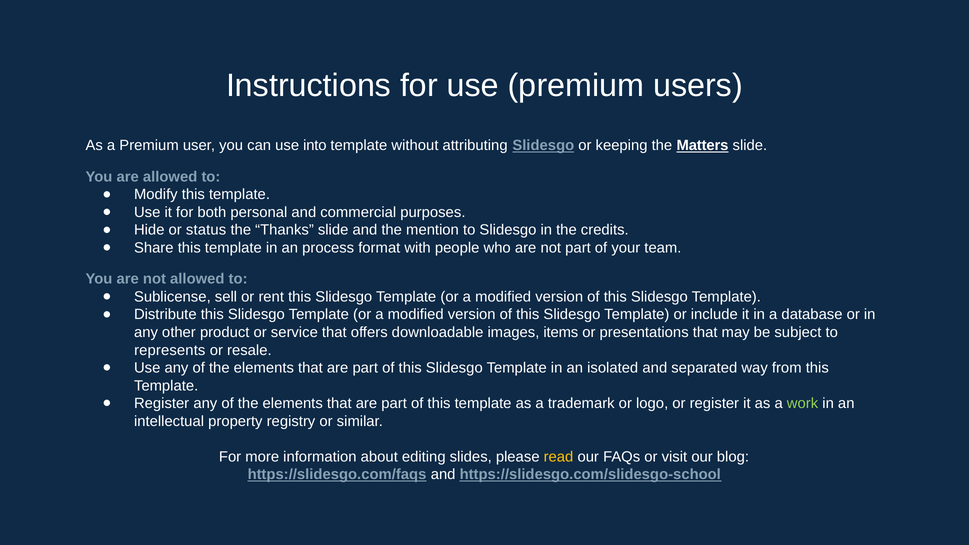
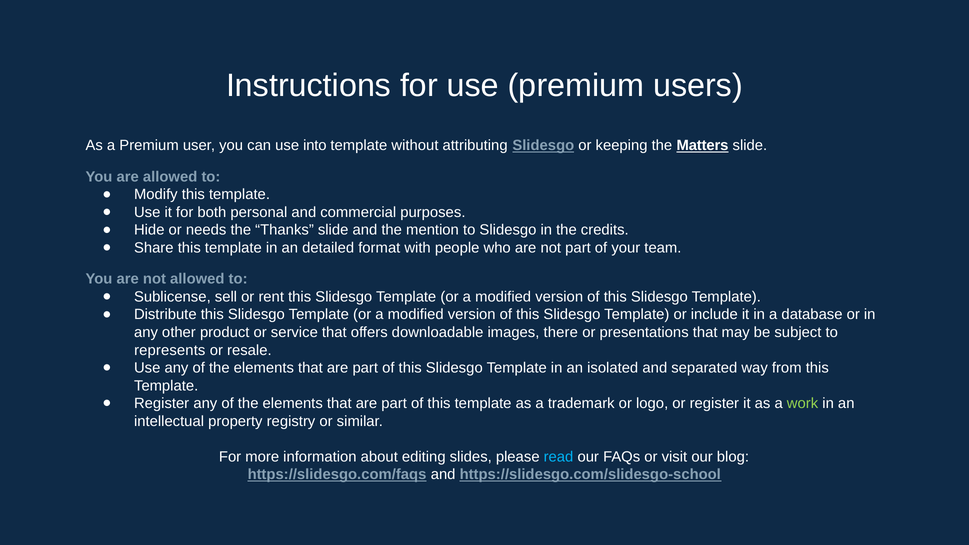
status: status -> needs
process: process -> detailed
items: items -> there
read colour: yellow -> light blue
